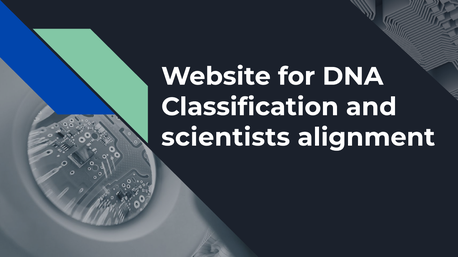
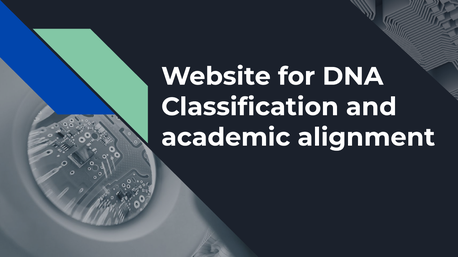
scientists: scientists -> academic
